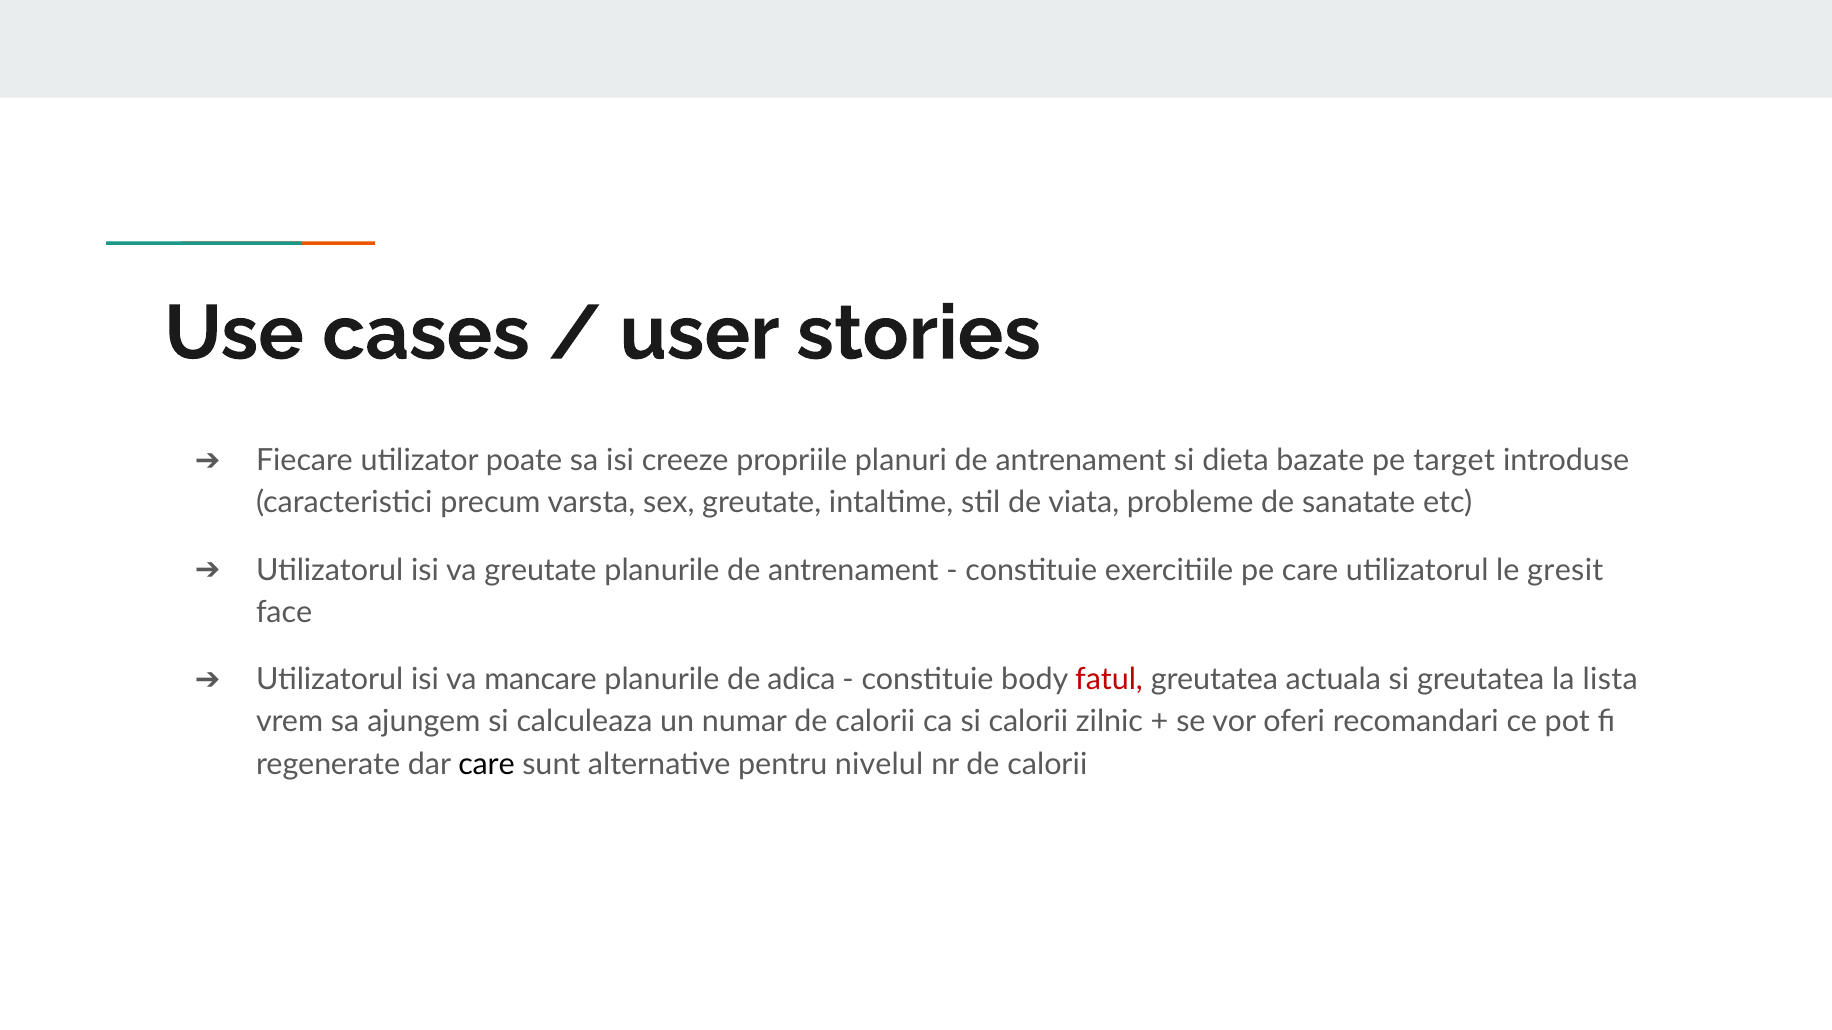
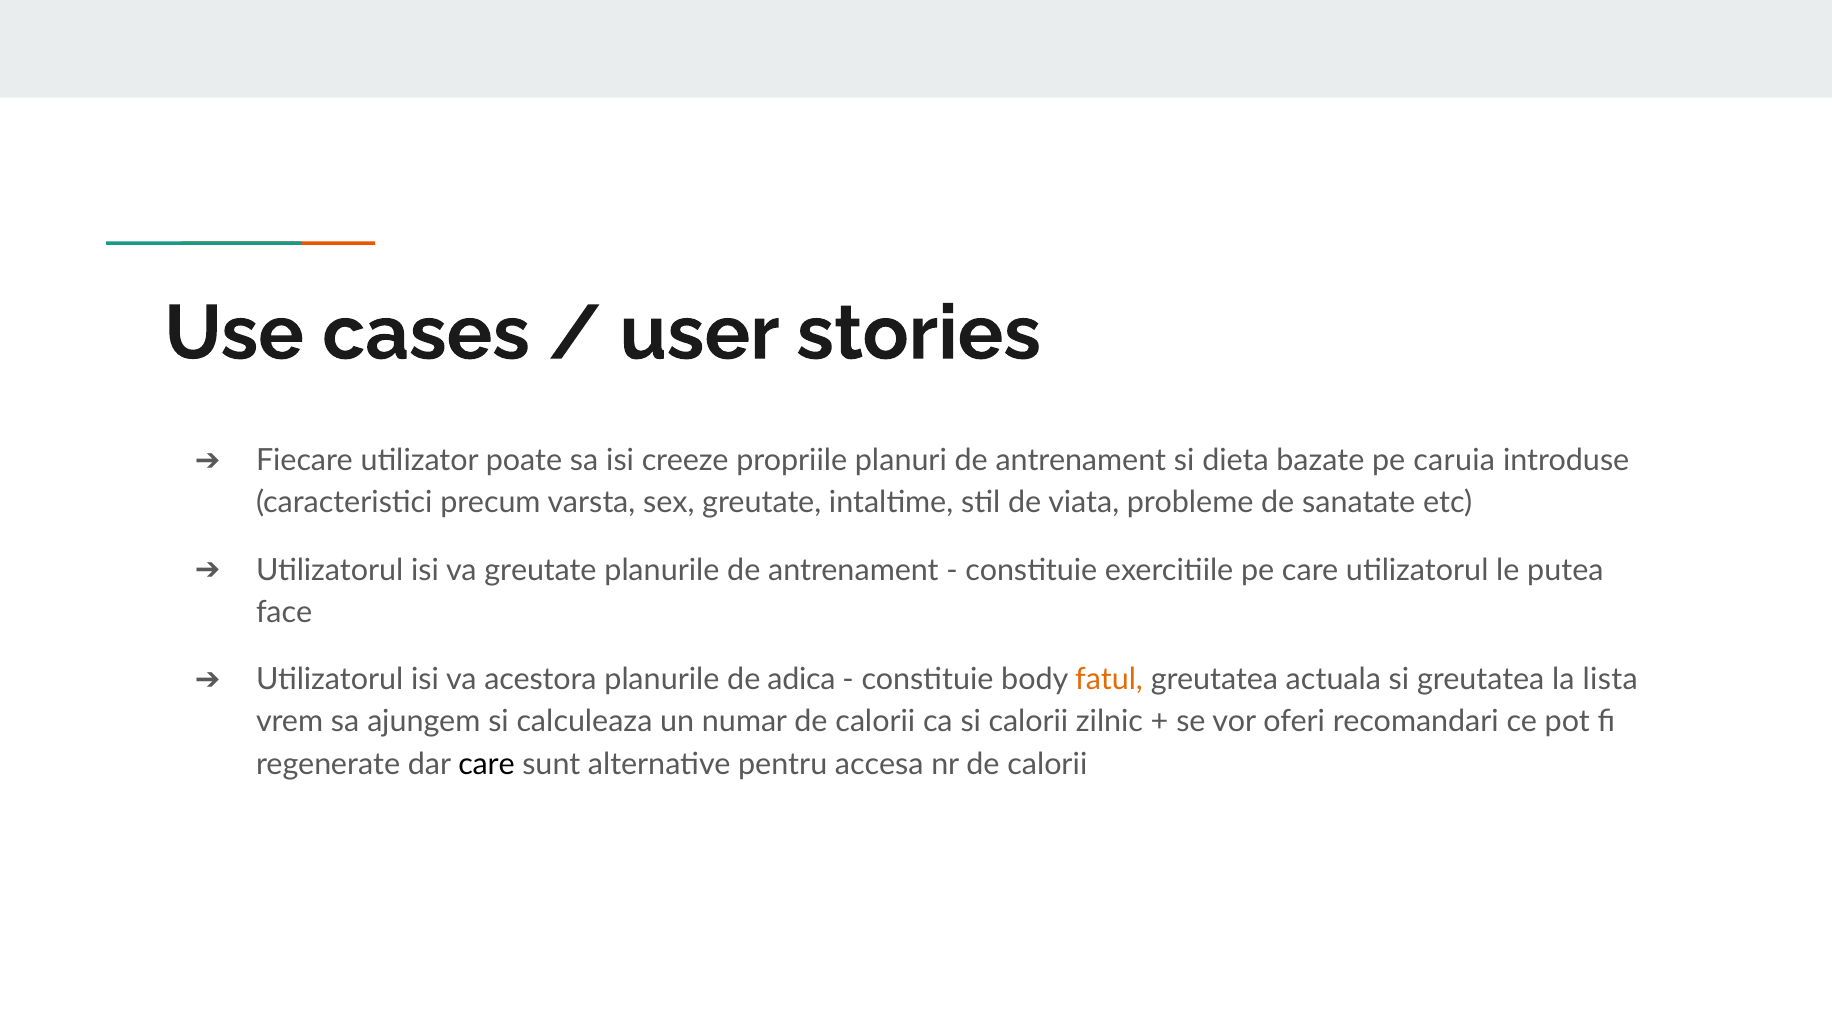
target: target -> caruia
gresit: gresit -> putea
mancare: mancare -> acestora
fatul colour: red -> orange
nivelul: nivelul -> accesa
